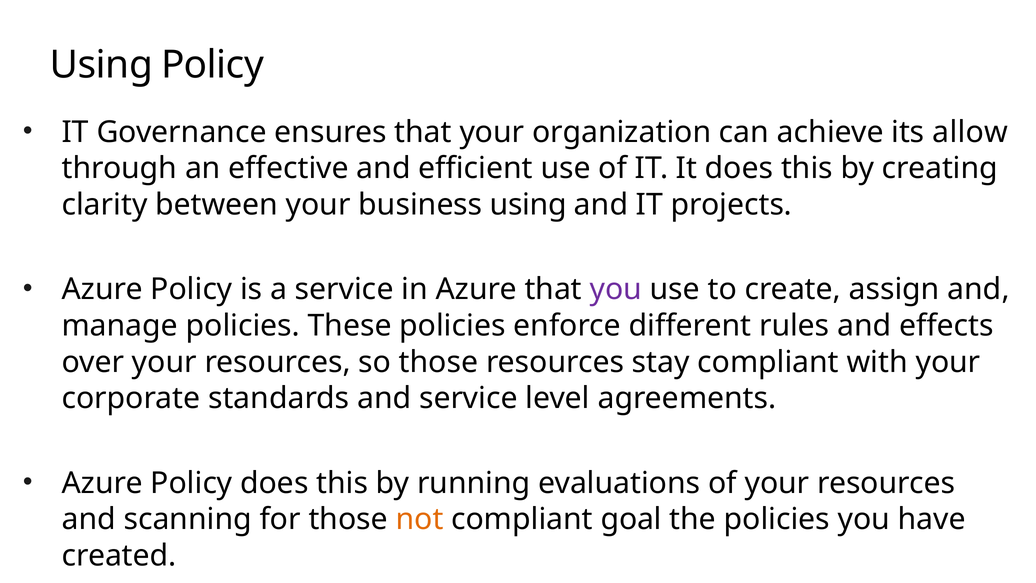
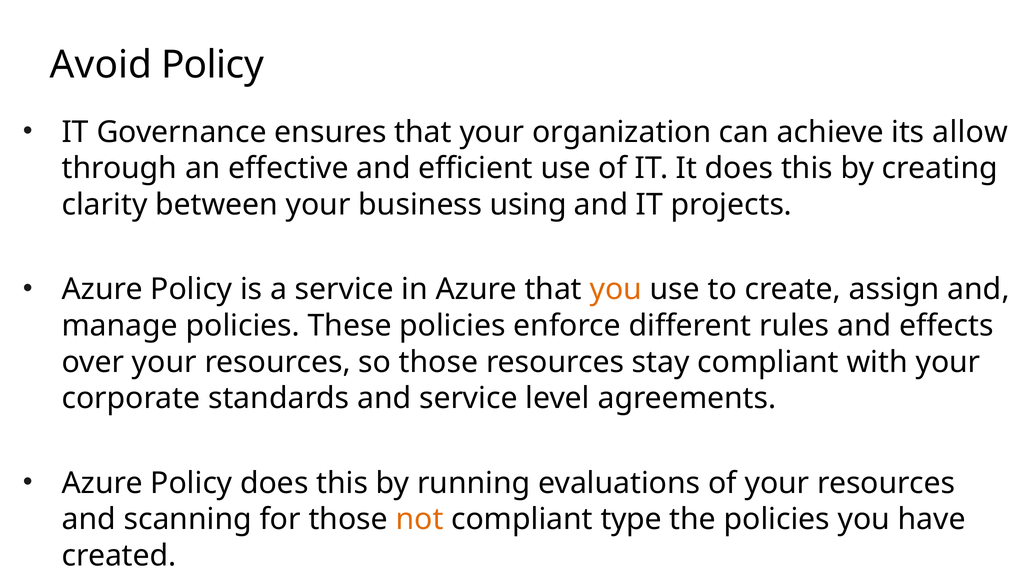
Using at (101, 65): Using -> Avoid
you at (616, 289) colour: purple -> orange
goal: goal -> type
